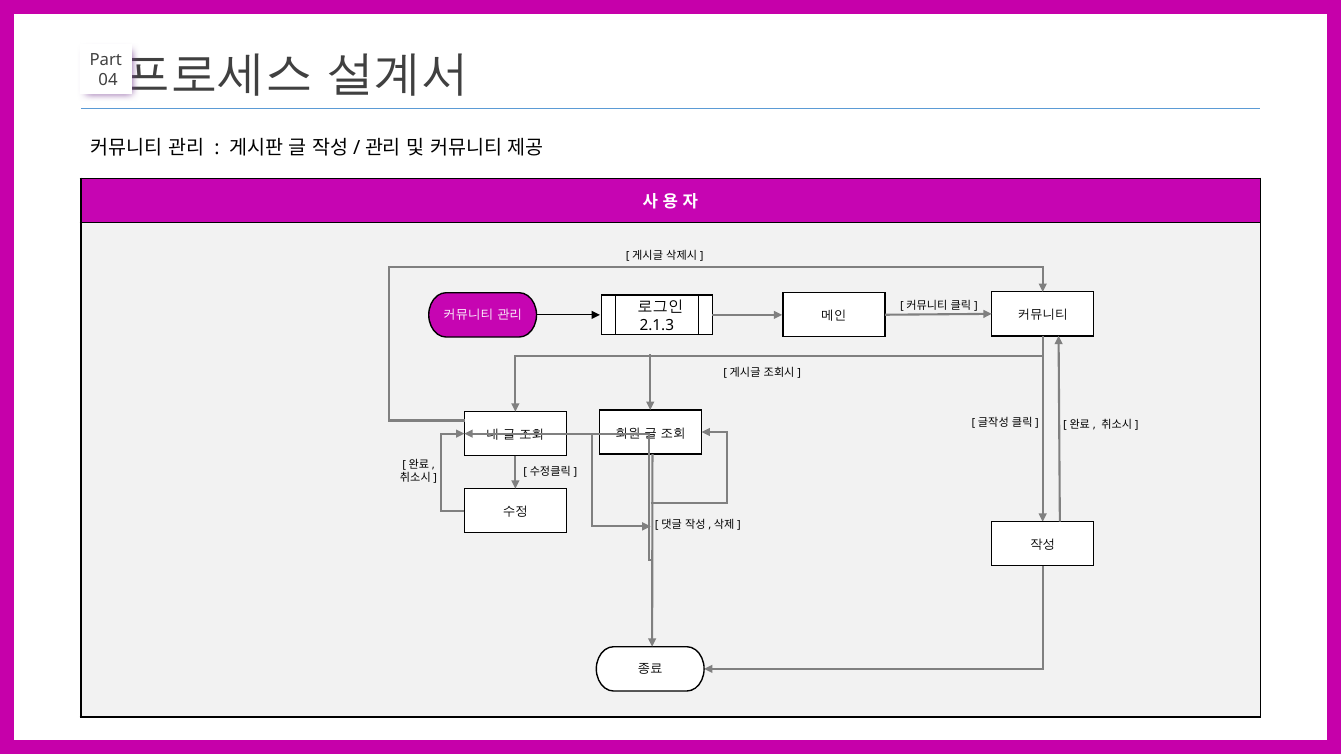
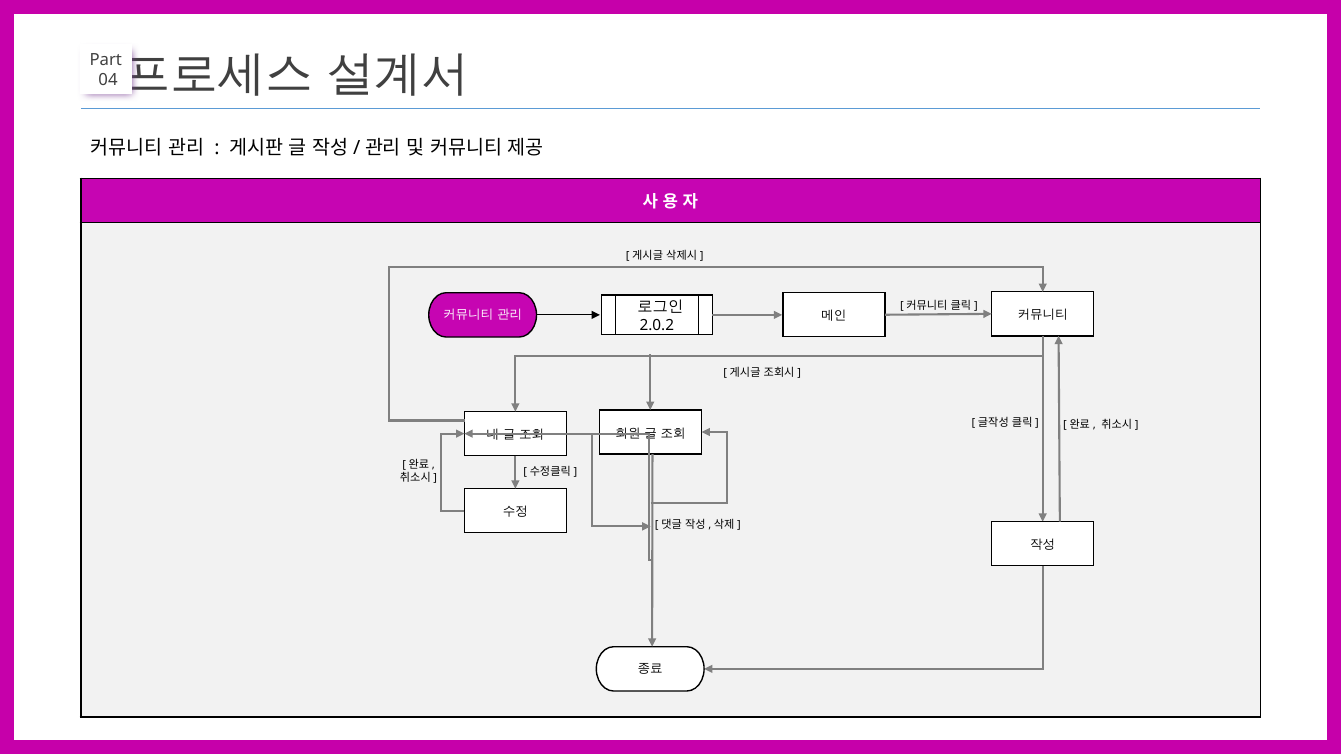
2.1.3: 2.1.3 -> 2.0.2
